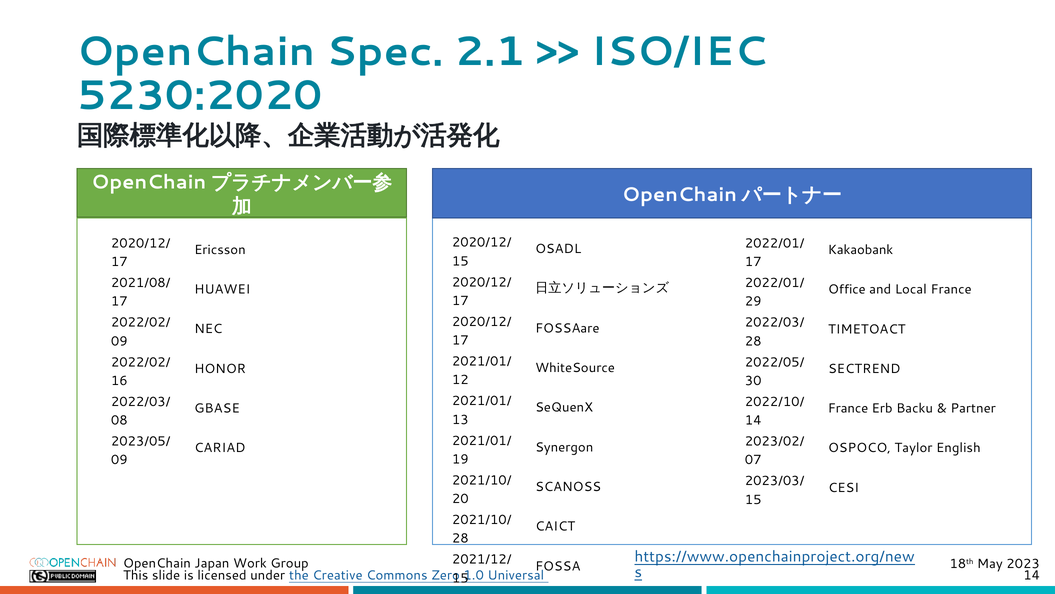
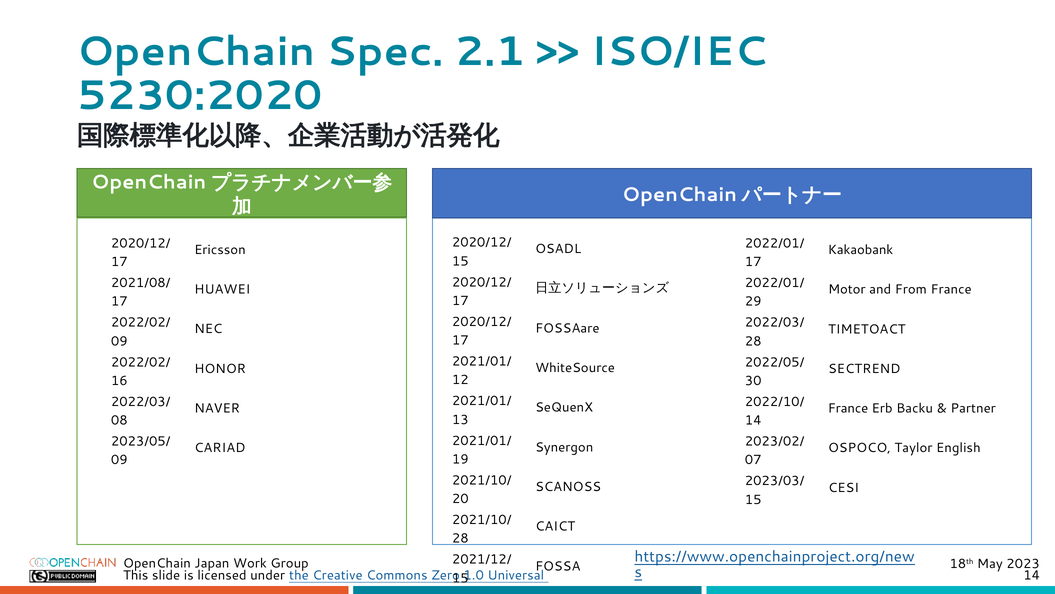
Office: Office -> Motor
Local: Local -> From
GBASE: GBASE -> NAVER
